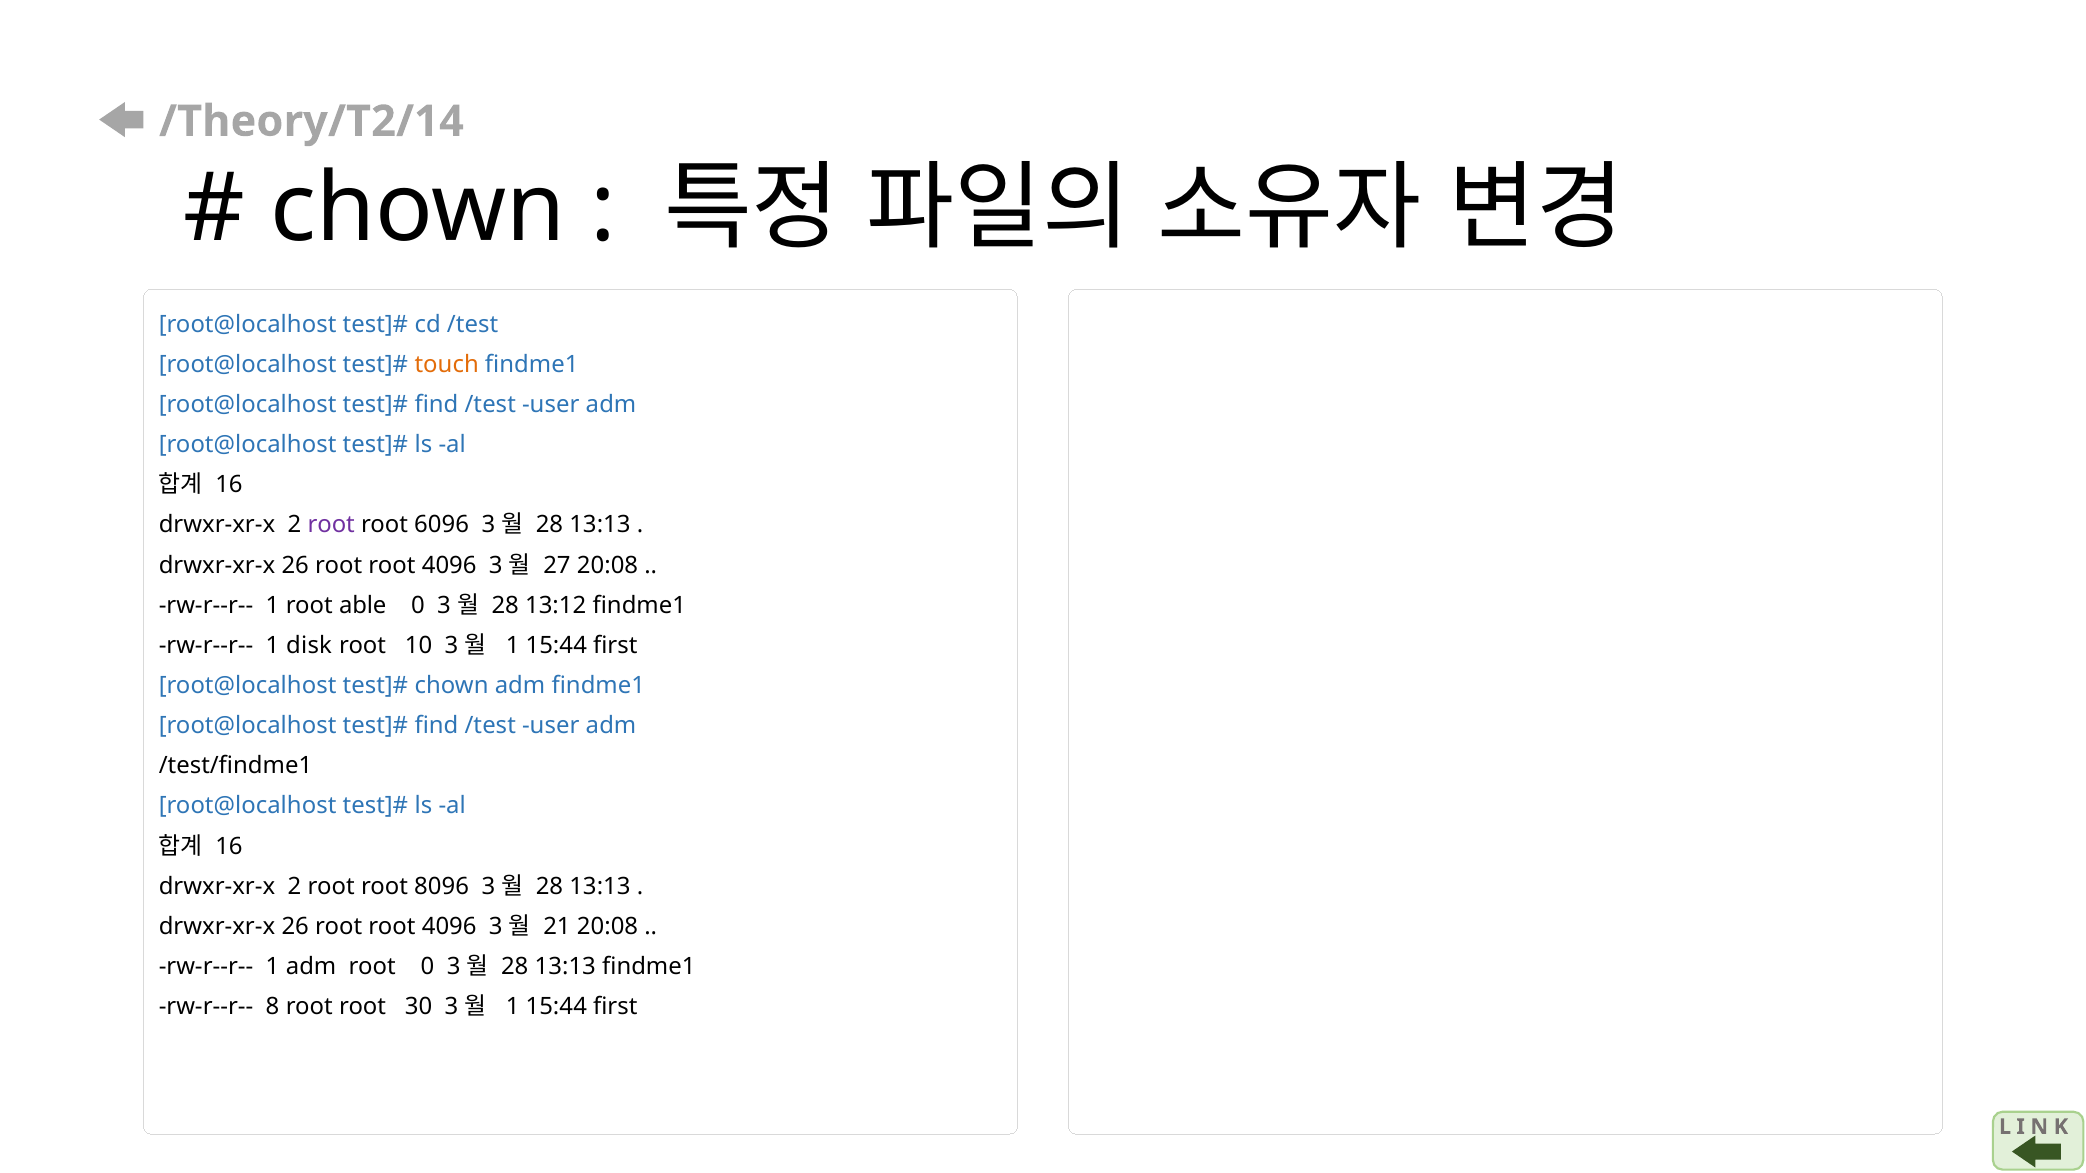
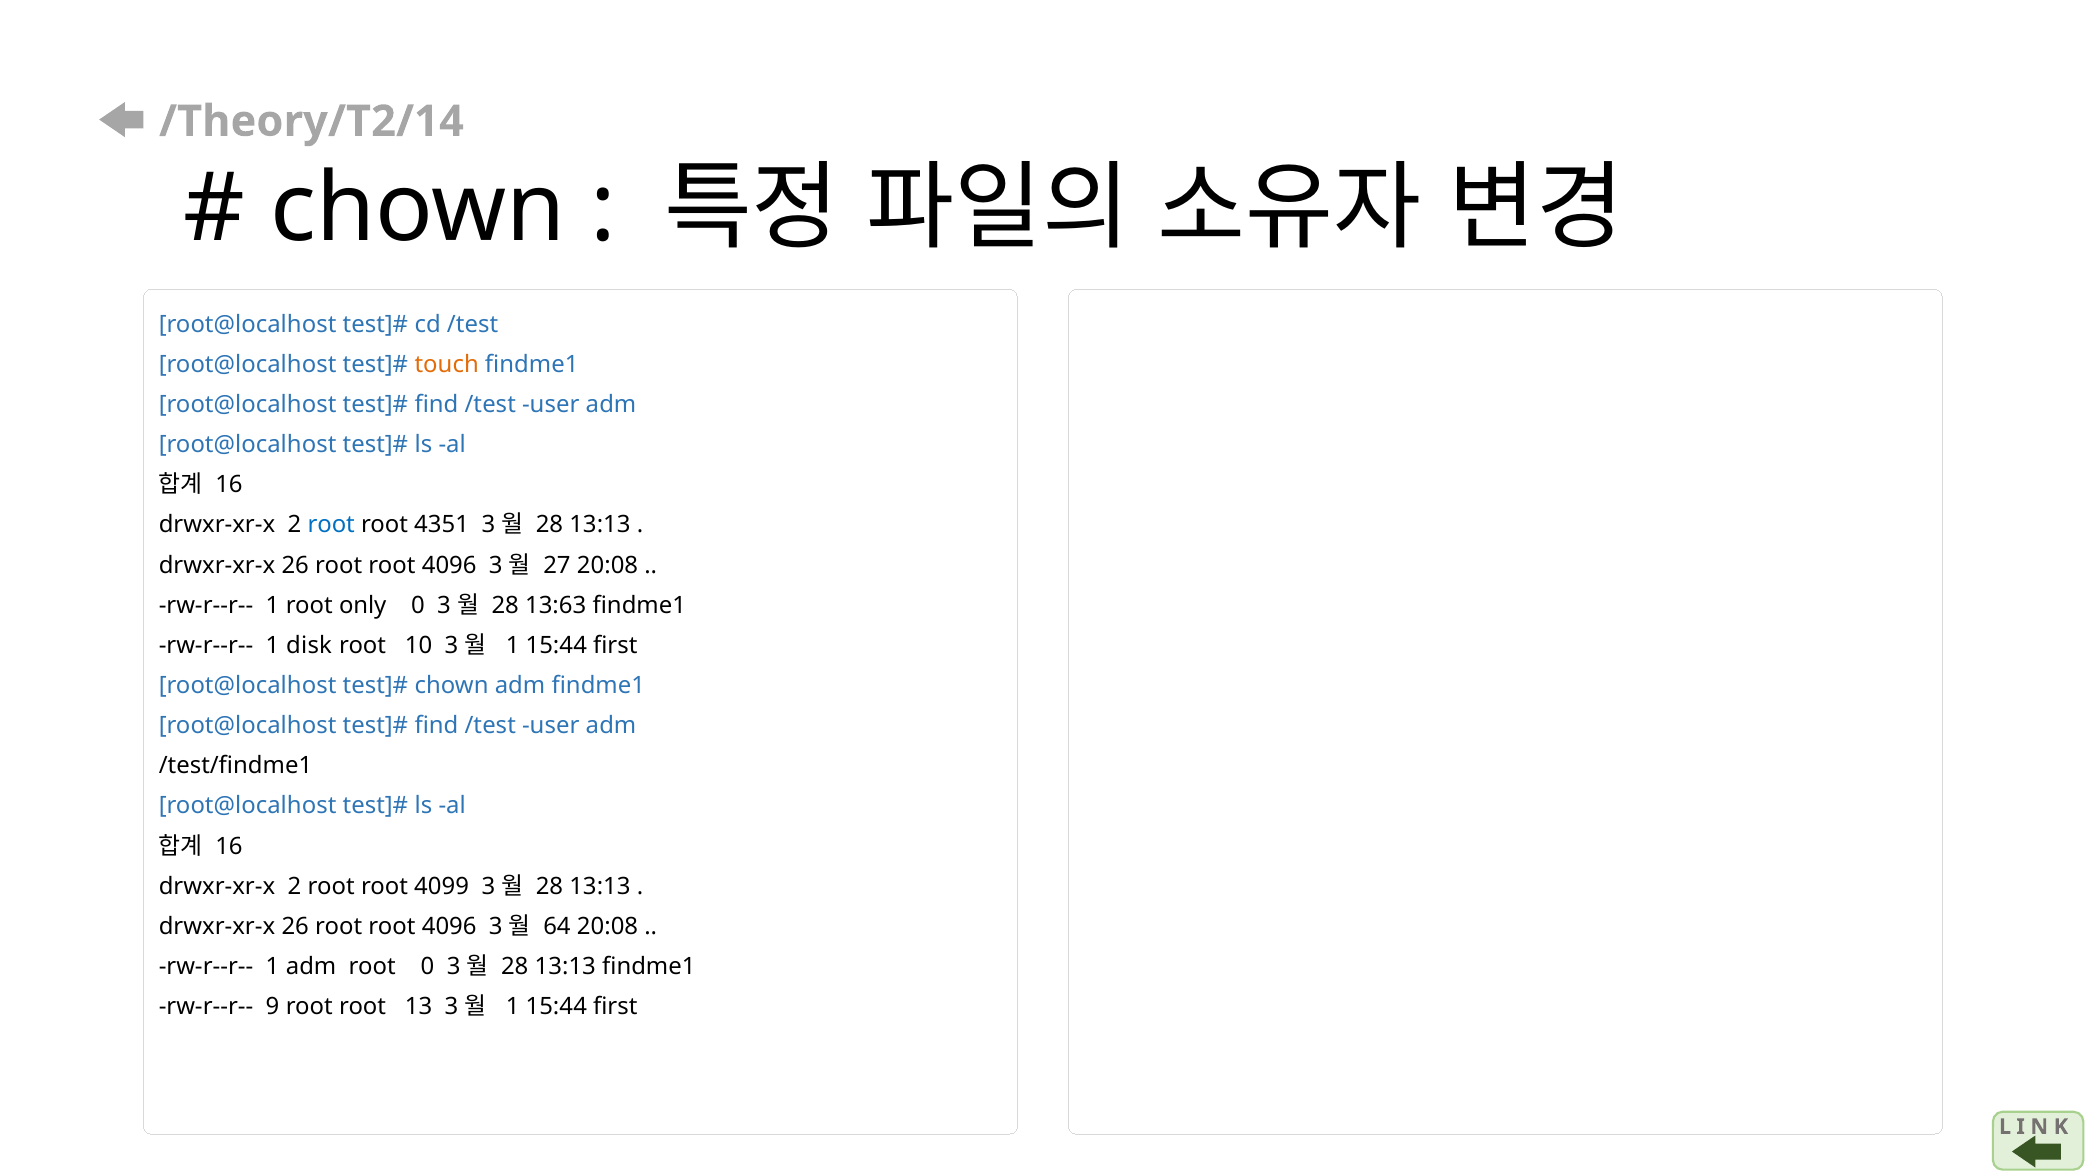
root at (331, 525) colour: purple -> blue
6096: 6096 -> 4351
able: able -> only
13:12: 13:12 -> 13:63
8096: 8096 -> 4099
21: 21 -> 64
8: 8 -> 9
30: 30 -> 13
